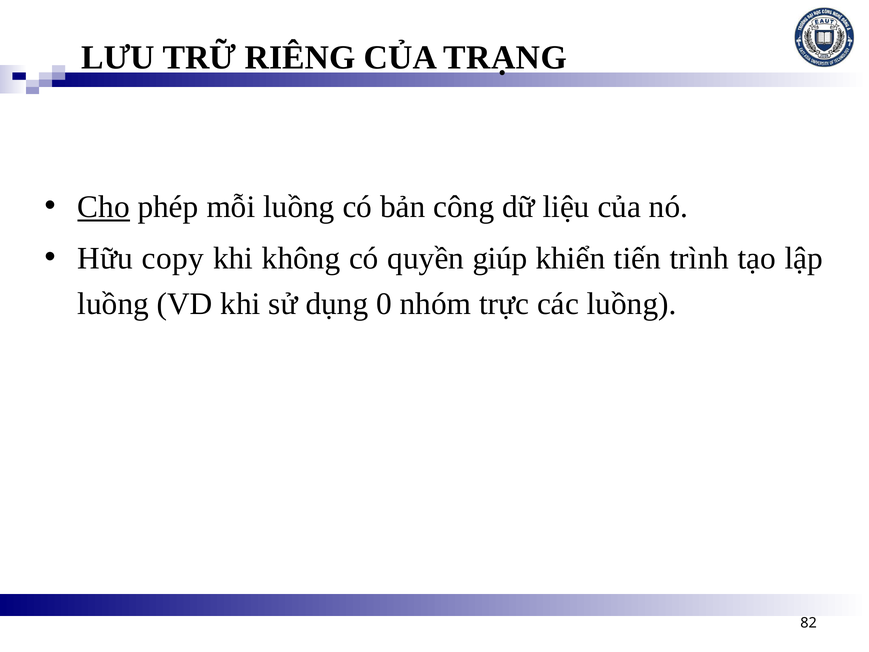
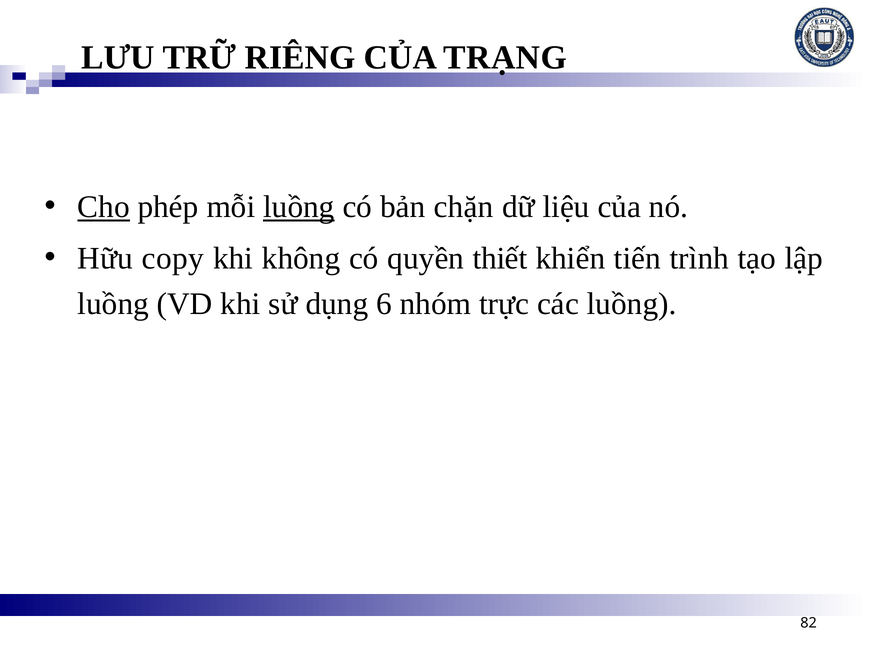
luồng at (299, 207) underline: none -> present
công: công -> chặn
giúp: giúp -> thiết
0: 0 -> 6
